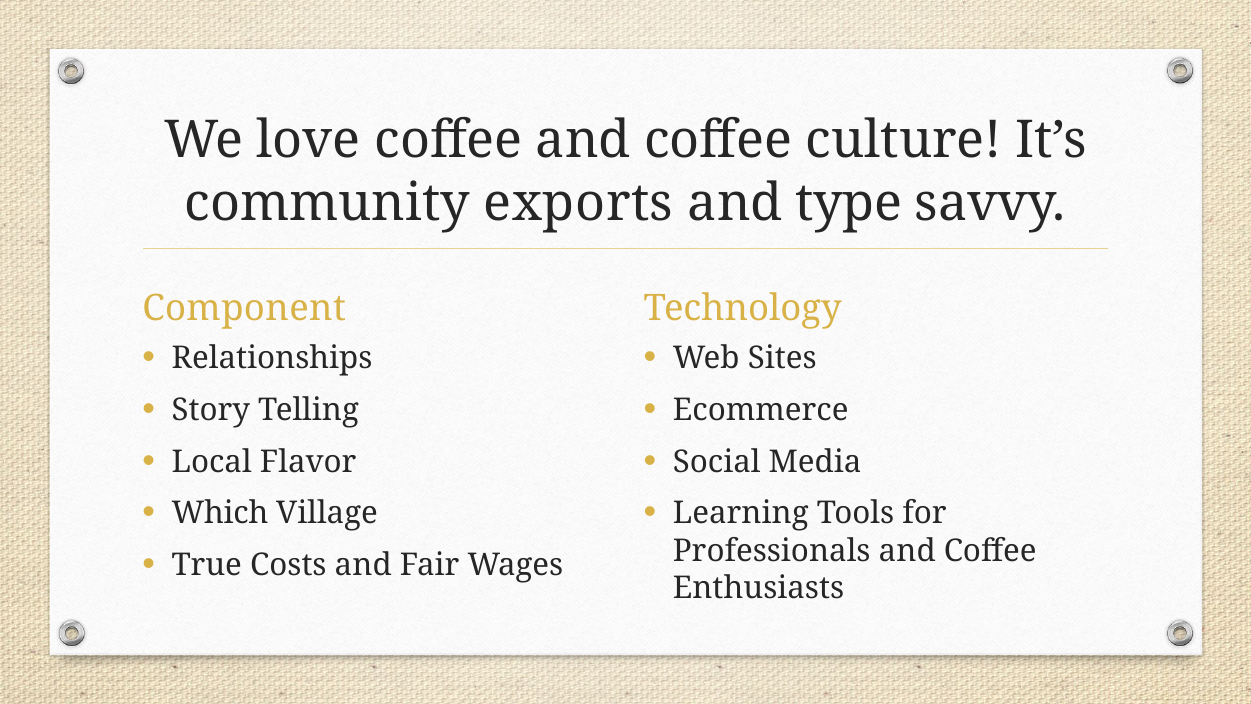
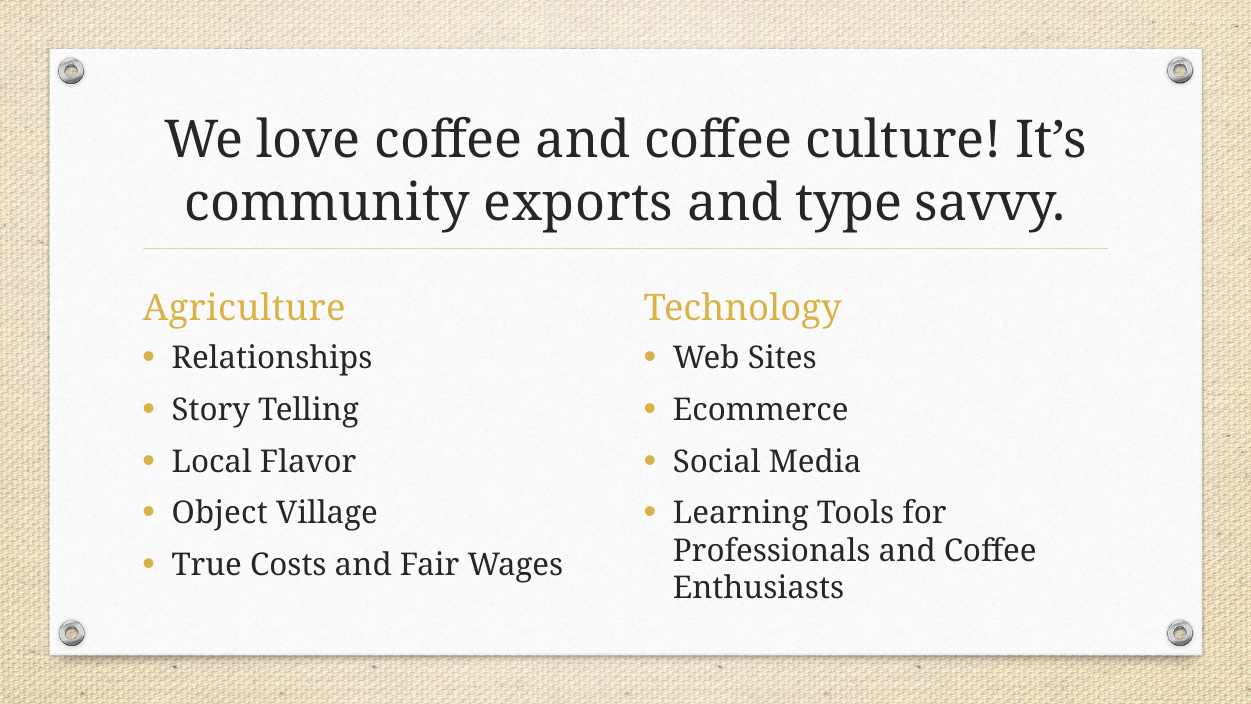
Component: Component -> Agriculture
Which: Which -> Object
